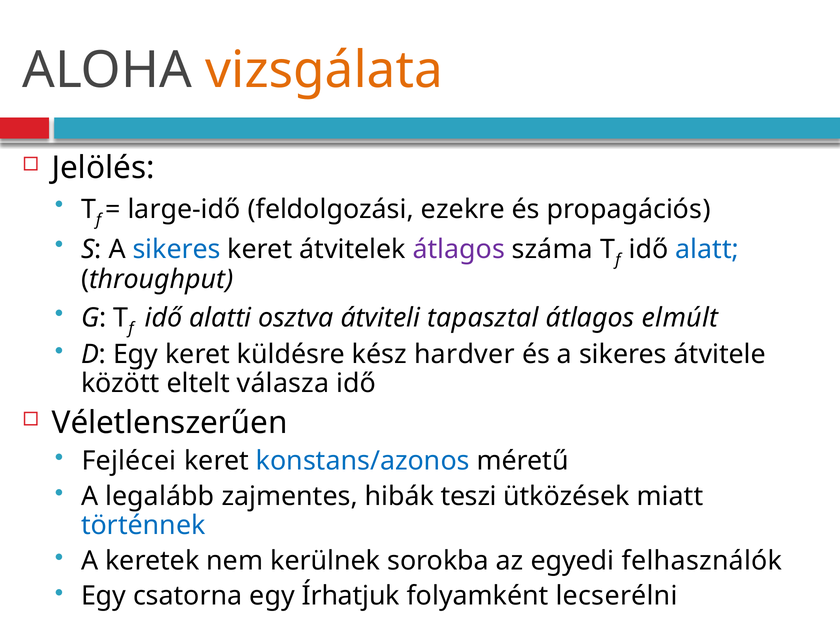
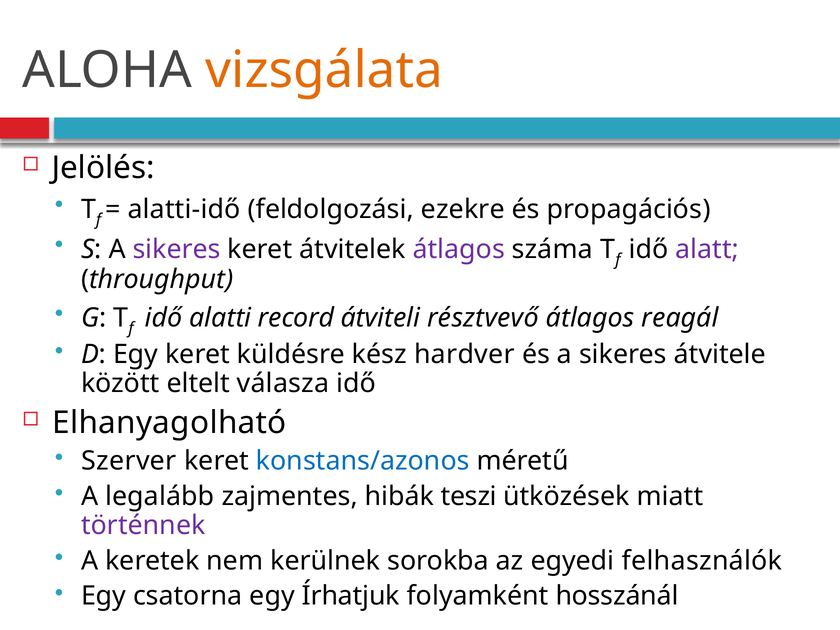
large-idő: large-idő -> alatti-idő
sikeres at (177, 249) colour: blue -> purple
alatt colour: blue -> purple
osztva: osztva -> record
tapasztal: tapasztal -> résztvevő
elmúlt: elmúlt -> reagál
Véletlenszerűen: Véletlenszerűen -> Elhanyagolható
Fejlécei: Fejlécei -> Szerver
történnek colour: blue -> purple
lecserélni: lecserélni -> hosszánál
